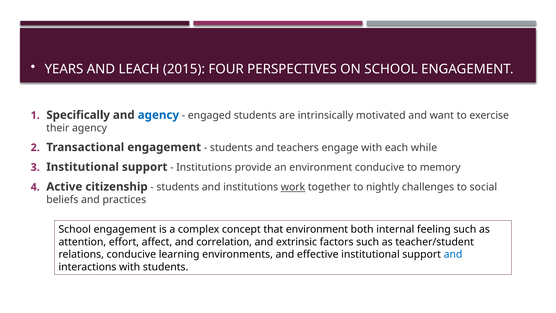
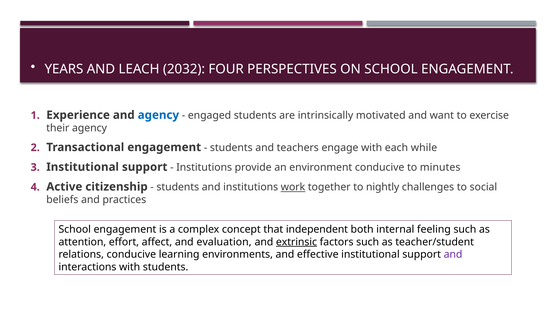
2015: 2015 -> 2032
Specifically: Specifically -> Experience
memory: memory -> minutes
that environment: environment -> independent
correlation: correlation -> evaluation
extrinsic underline: none -> present
and at (453, 254) colour: blue -> purple
